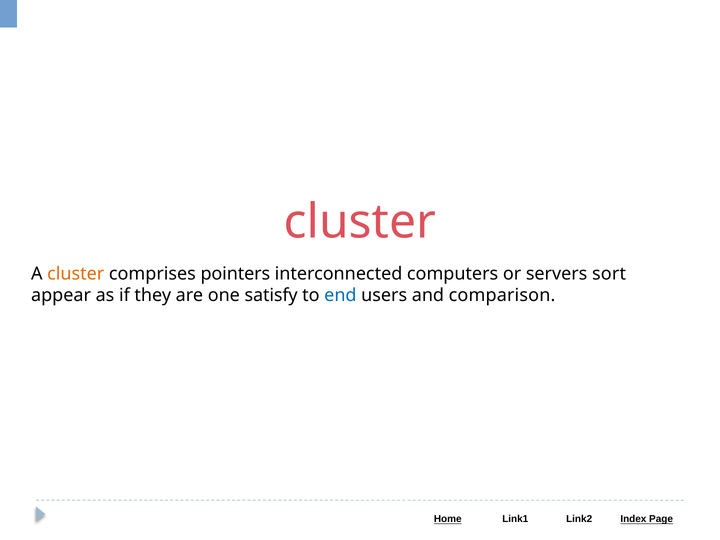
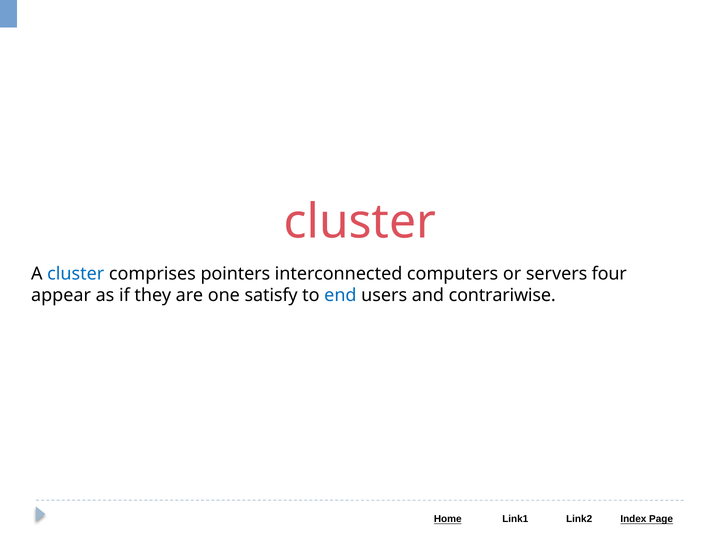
cluster at (76, 274) colour: orange -> blue
sort: sort -> four
comparison: comparison -> contrariwise
